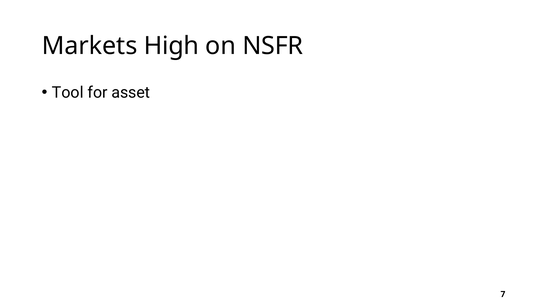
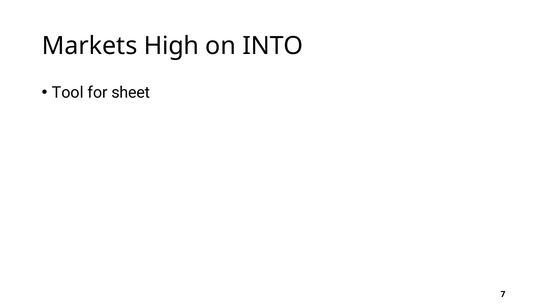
NSFR: NSFR -> INTO
asset: asset -> sheet
